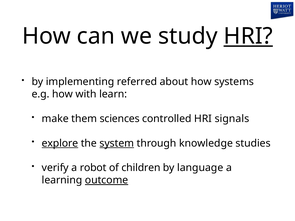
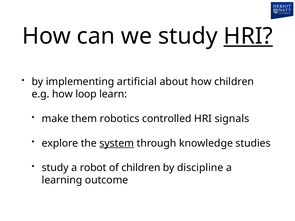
referred: referred -> artificial
how systems: systems -> children
with: with -> loop
sciences: sciences -> robotics
explore underline: present -> none
verify at (55, 168): verify -> study
language: language -> discipline
outcome underline: present -> none
